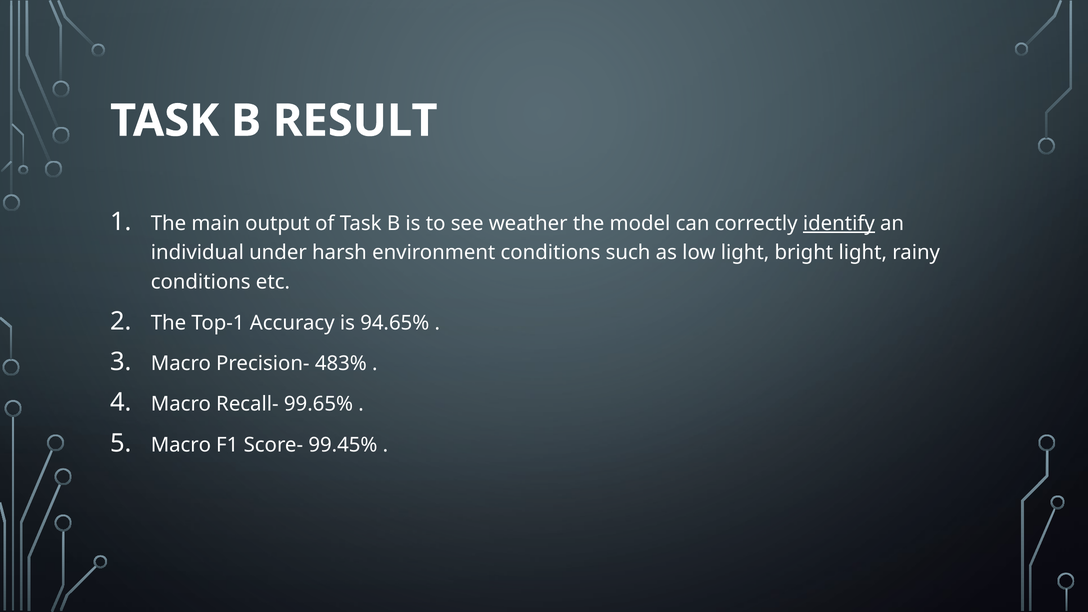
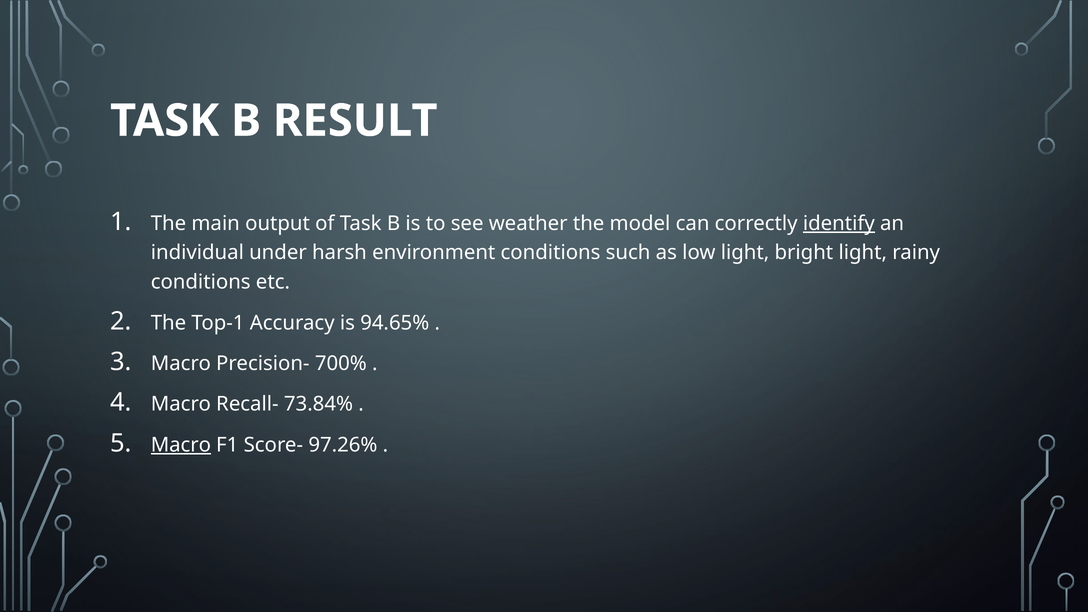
483%: 483% -> 700%
99.65%: 99.65% -> 73.84%
Macro at (181, 445) underline: none -> present
99.45%: 99.45% -> 97.26%
